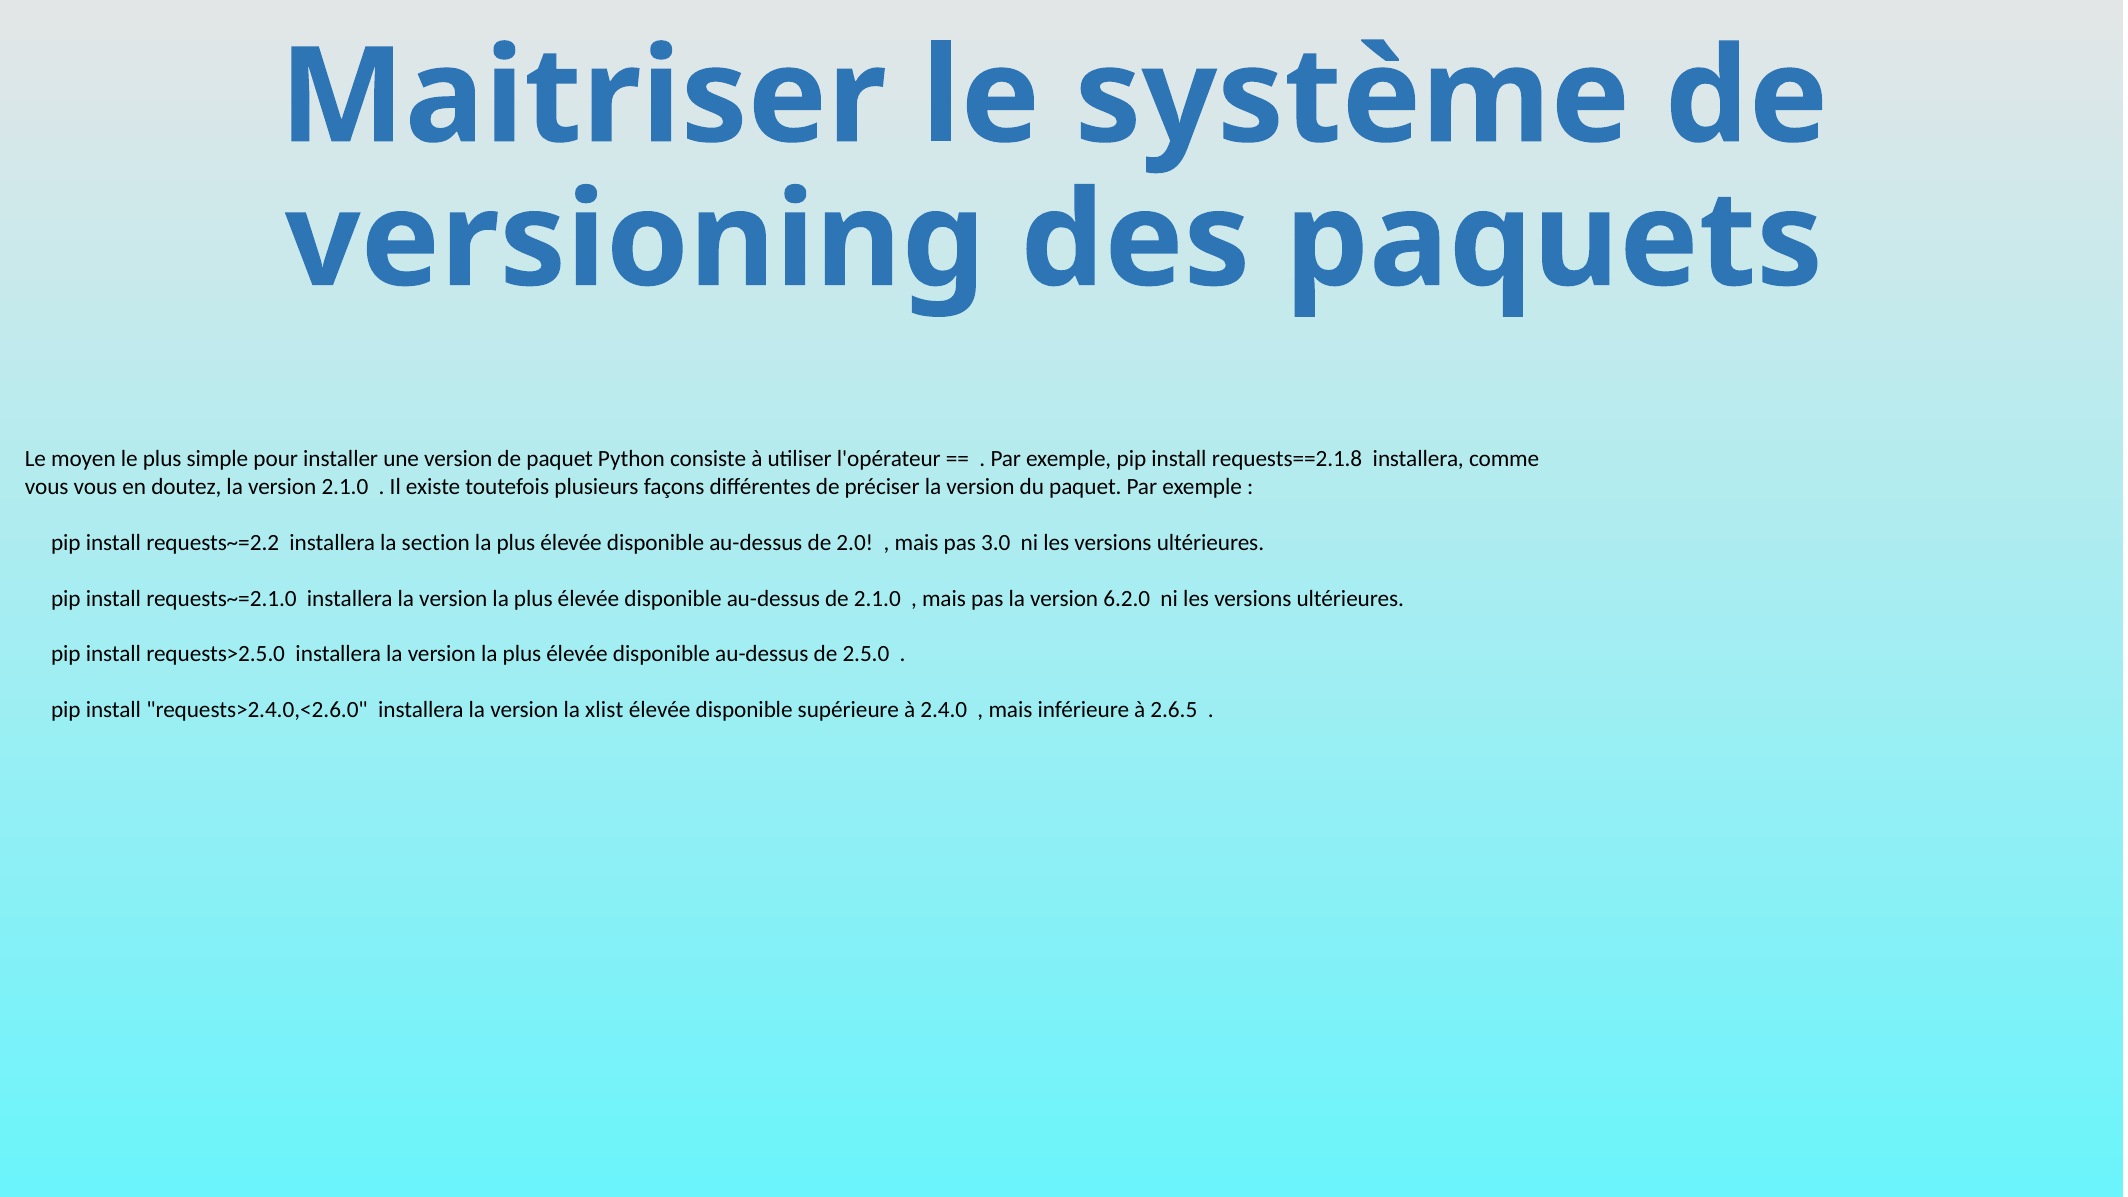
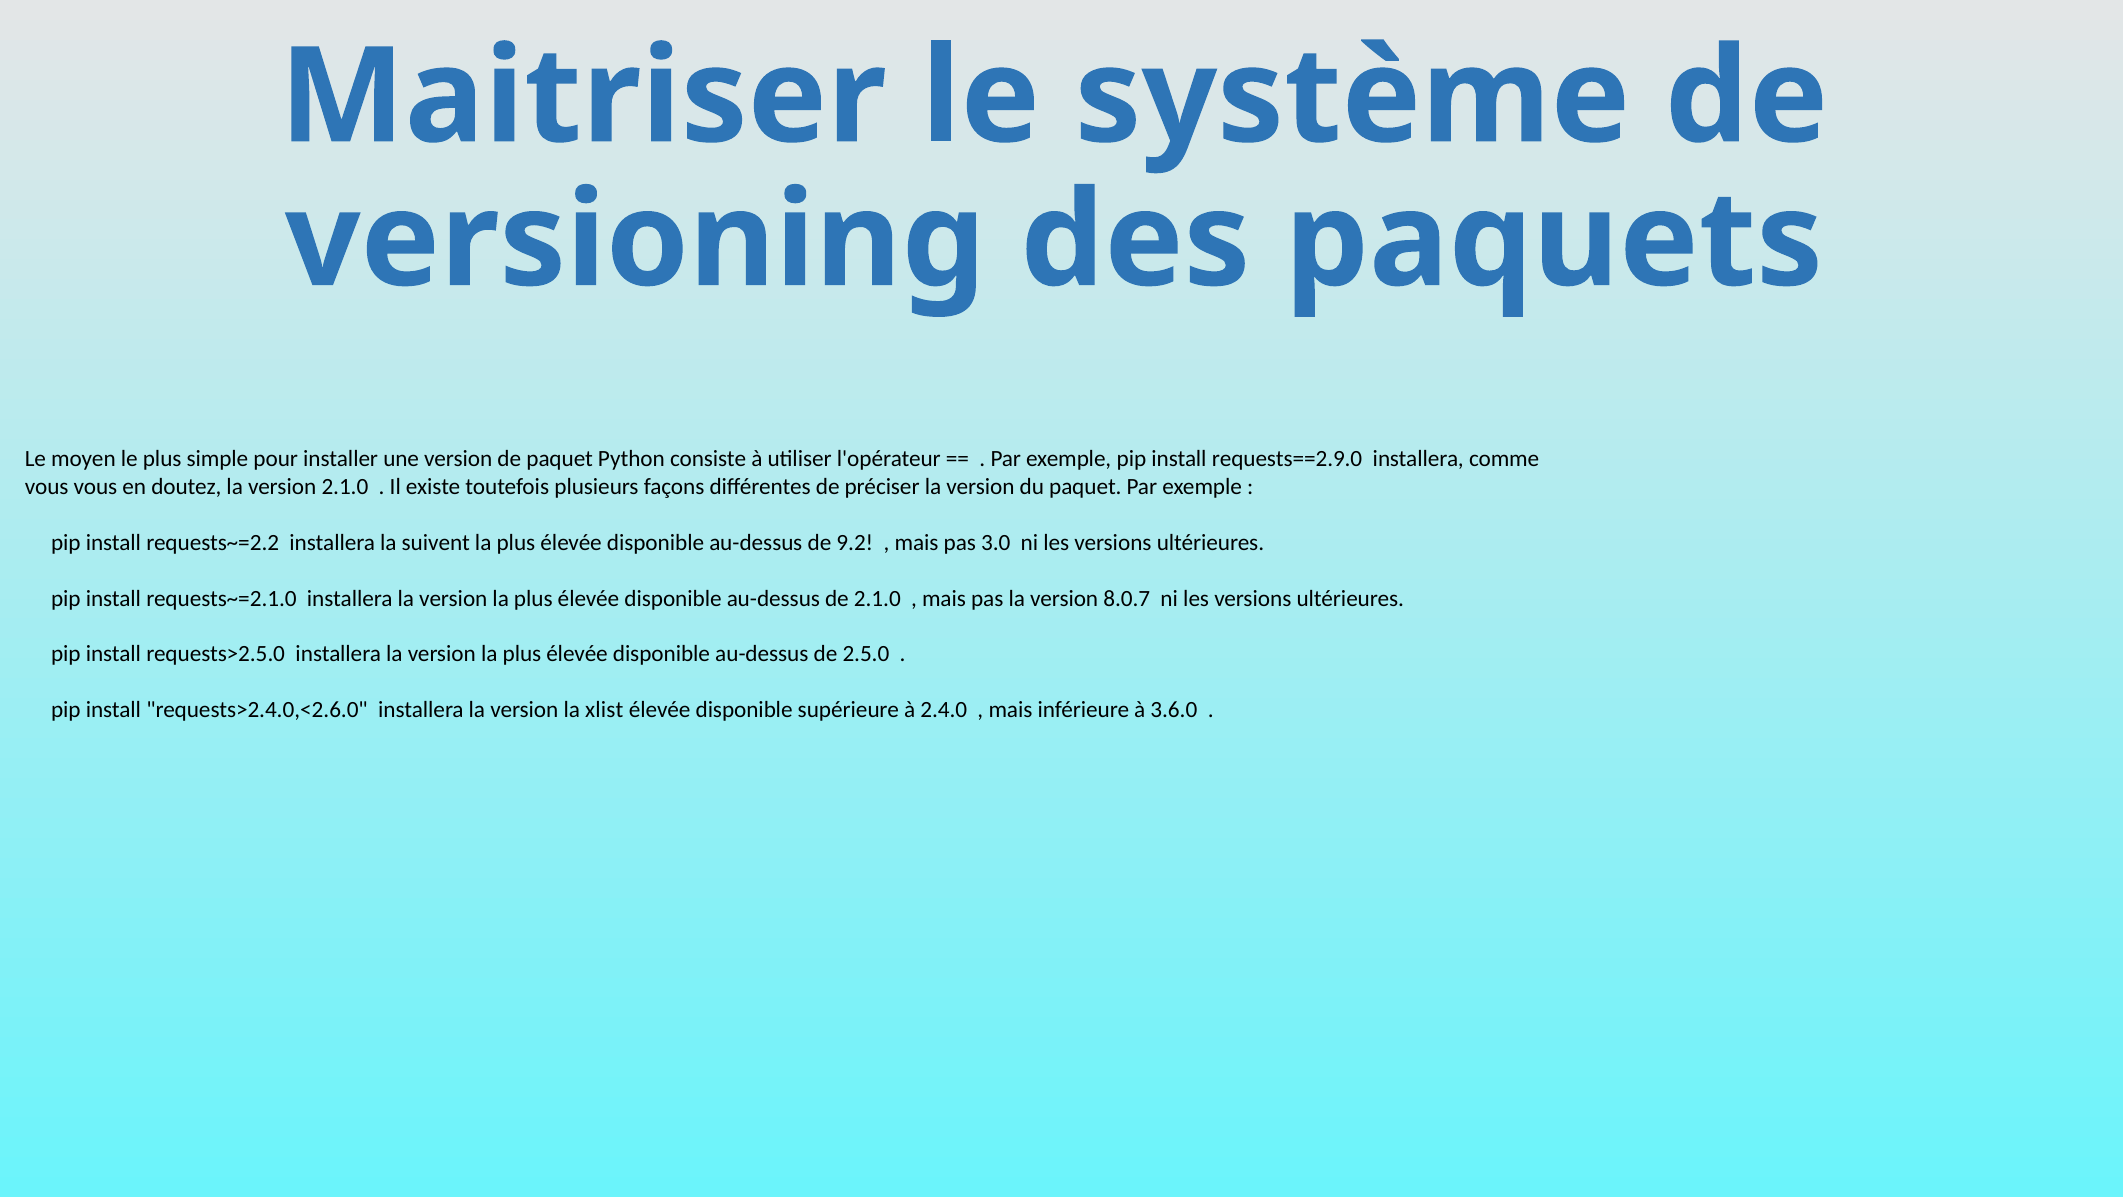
requests==2.1.8: requests==2.1.8 -> requests==2.9.0
section: section -> suivent
2.0: 2.0 -> 9.2
6.2.0: 6.2.0 -> 8.0.7
2.6.5: 2.6.5 -> 3.6.0
